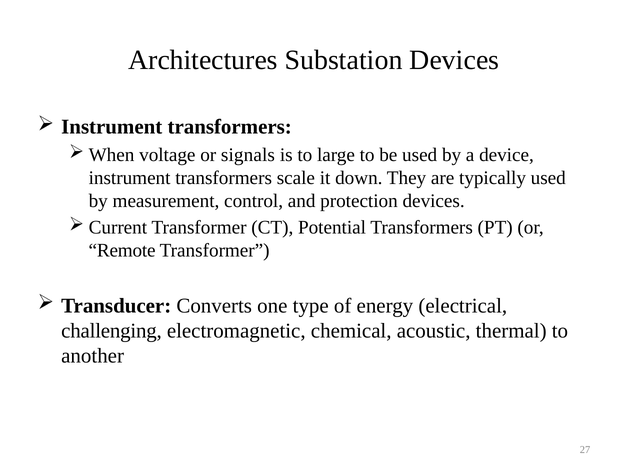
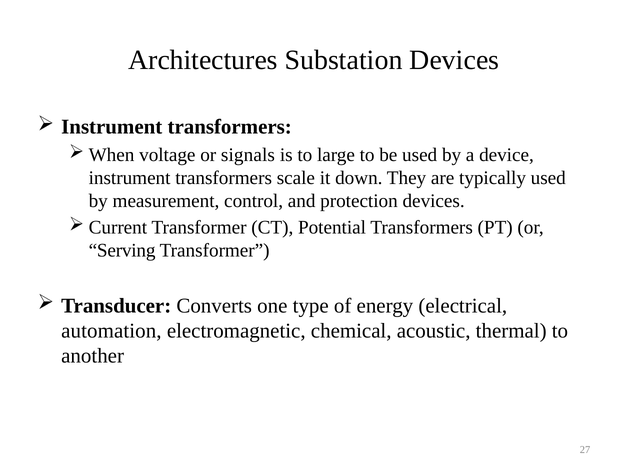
Remote: Remote -> Serving
challenging: challenging -> automation
